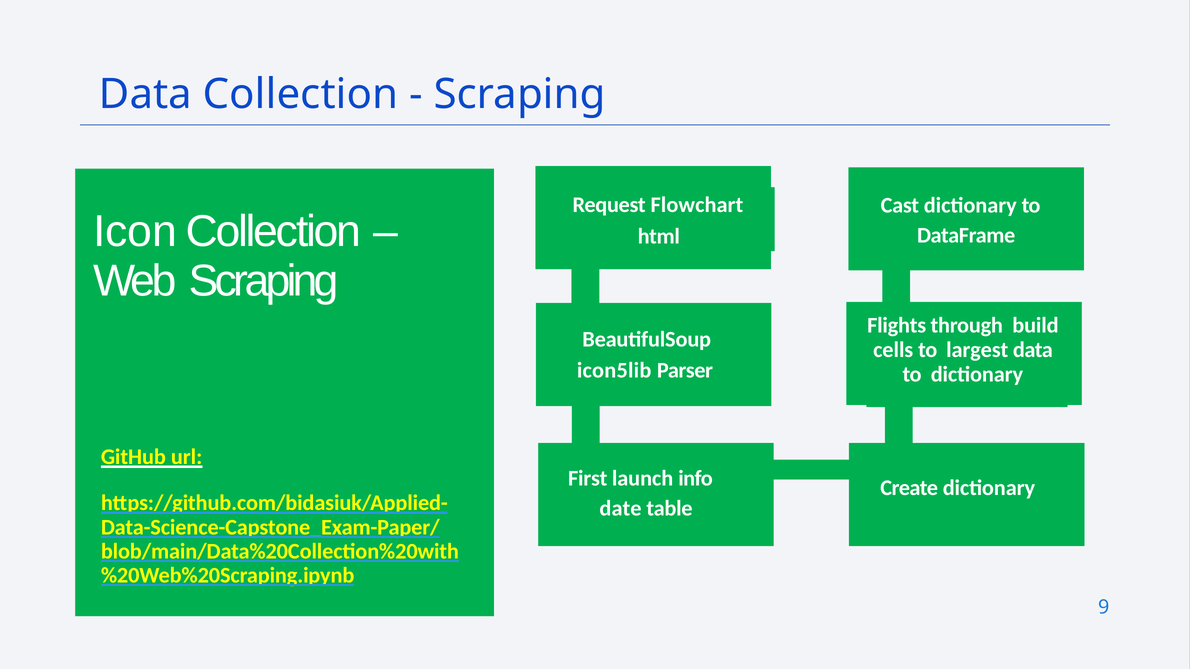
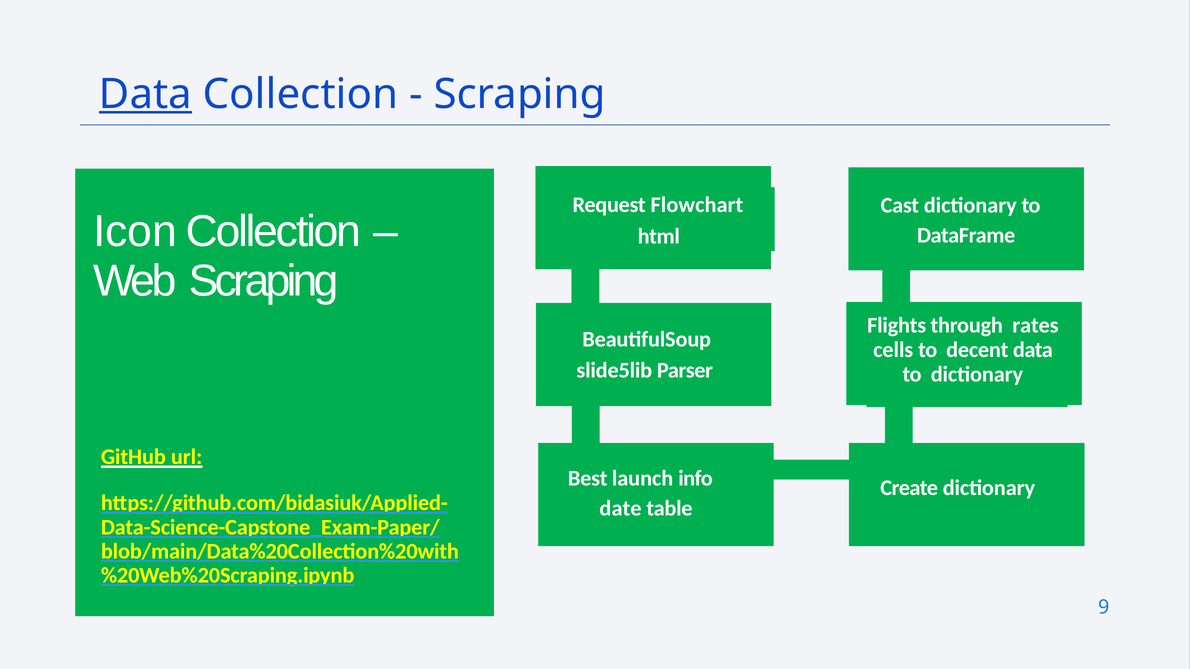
Data at (145, 94) underline: none -> present
build: build -> rates
largest: largest -> decent
icon5lib: icon5lib -> slide5lib
First: First -> Best
